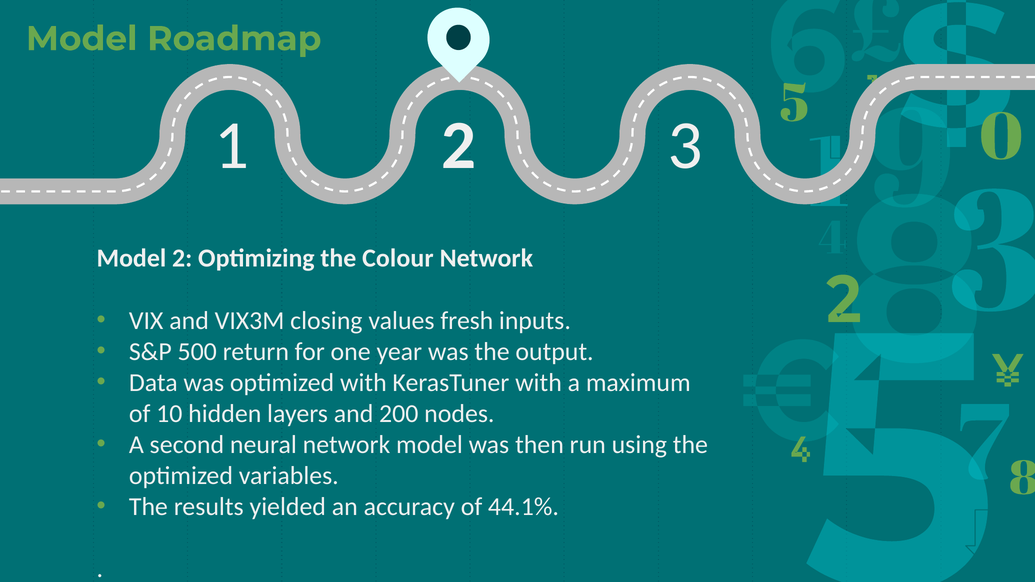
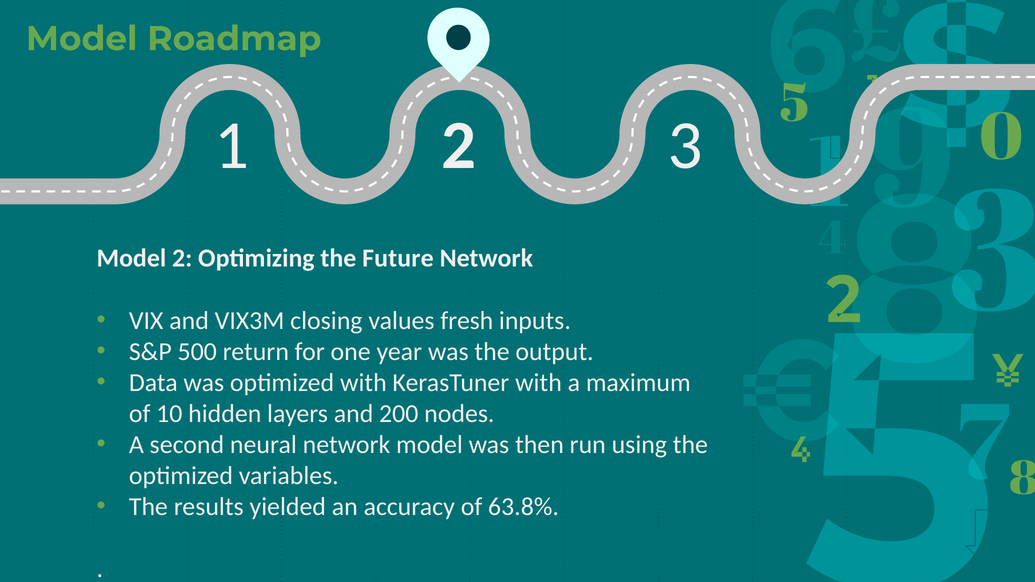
Colour: Colour -> Future
44.1%: 44.1% -> 63.8%
